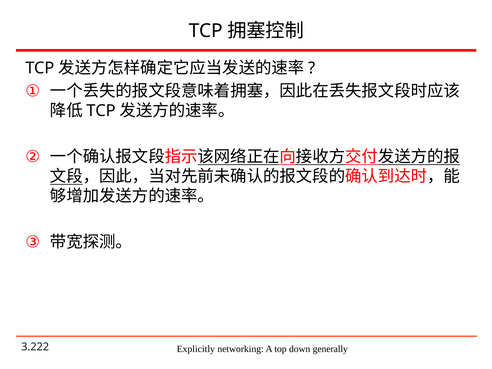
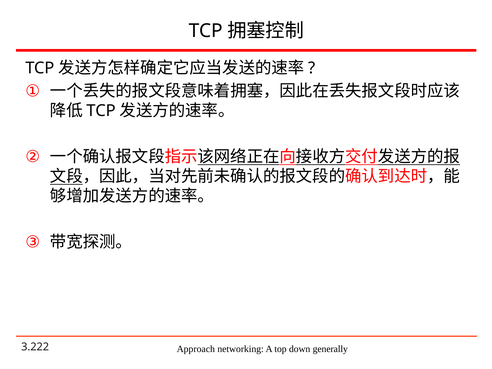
Explicitly: Explicitly -> Approach
